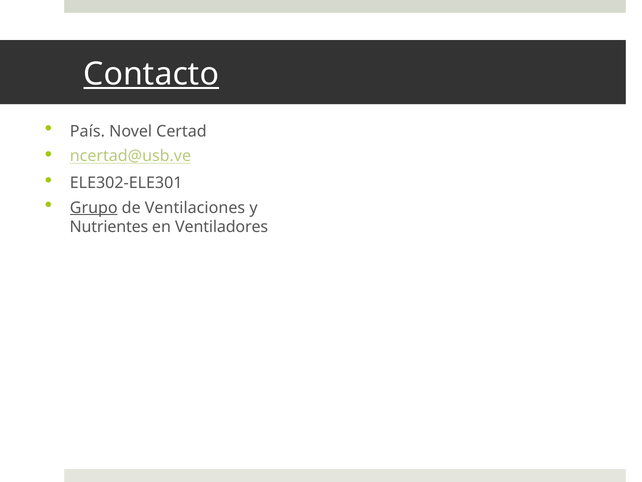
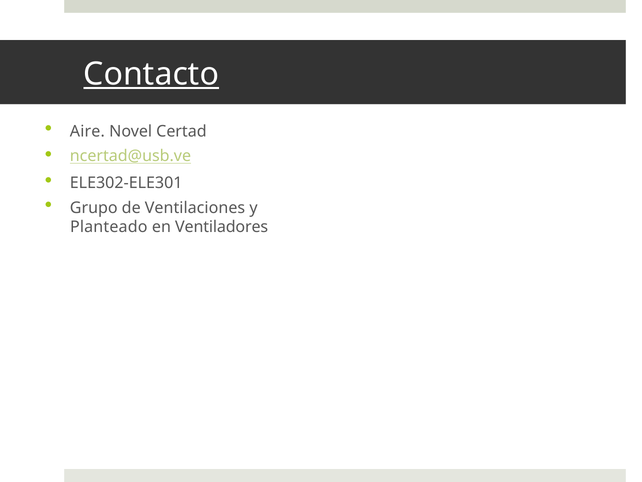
País: País -> Aire
Grupo underline: present -> none
Nutrientes: Nutrientes -> Planteado
